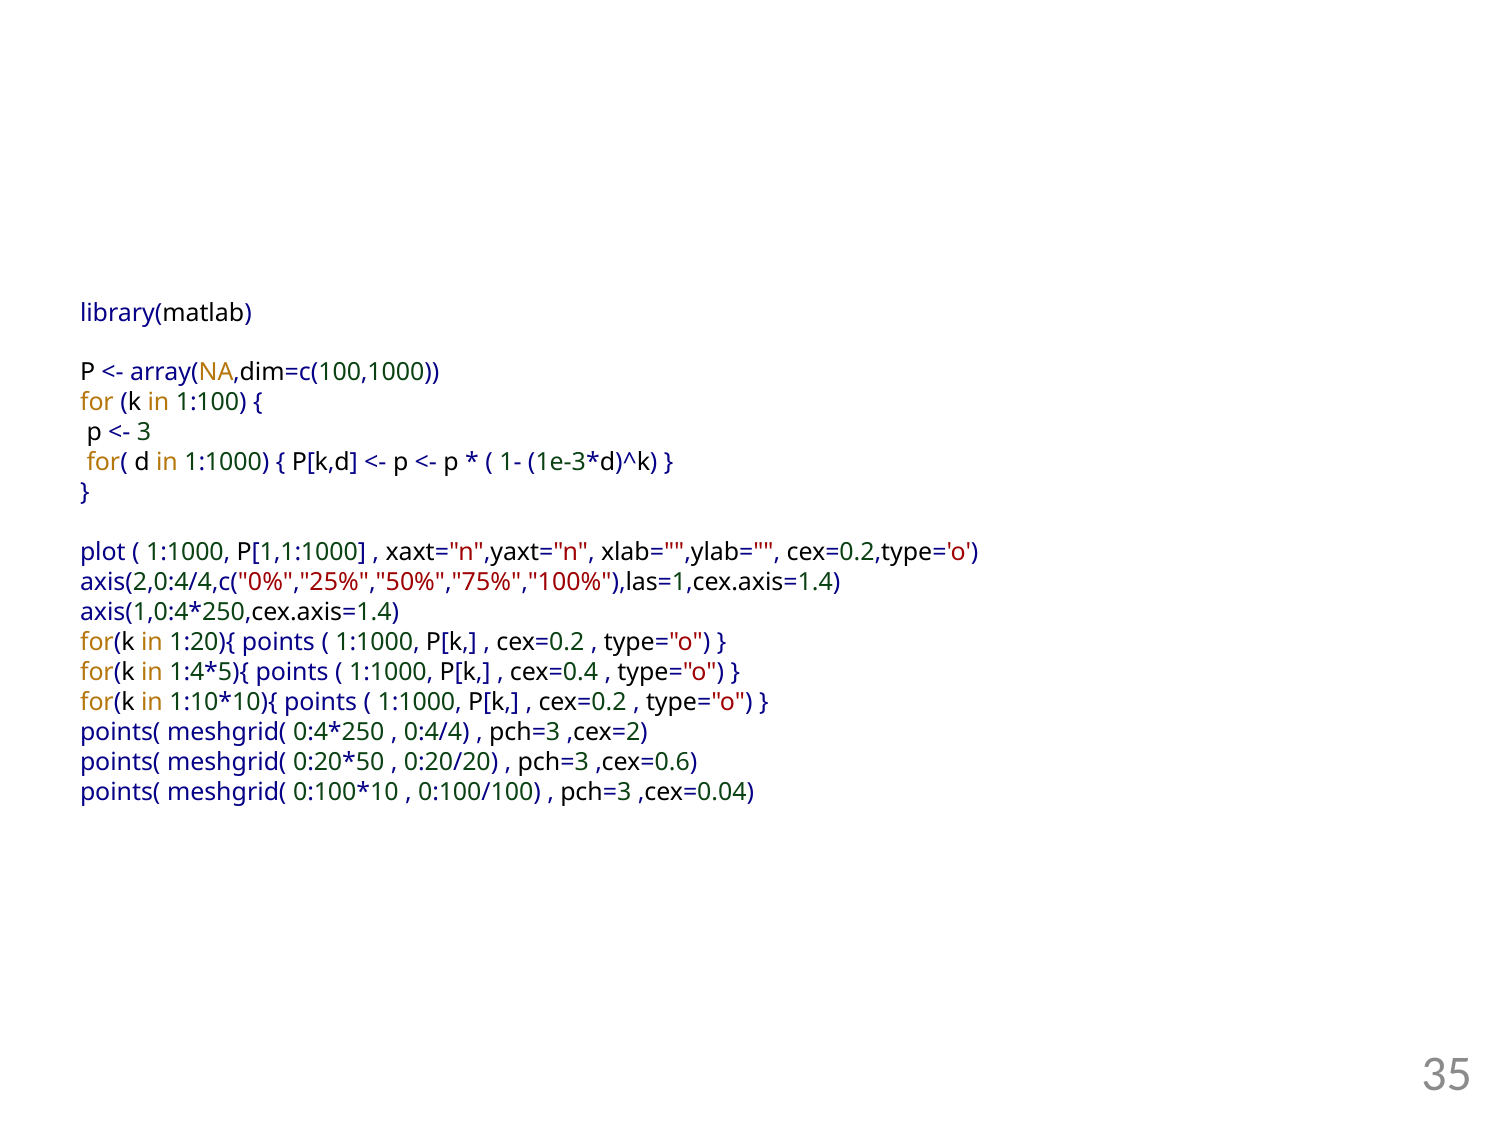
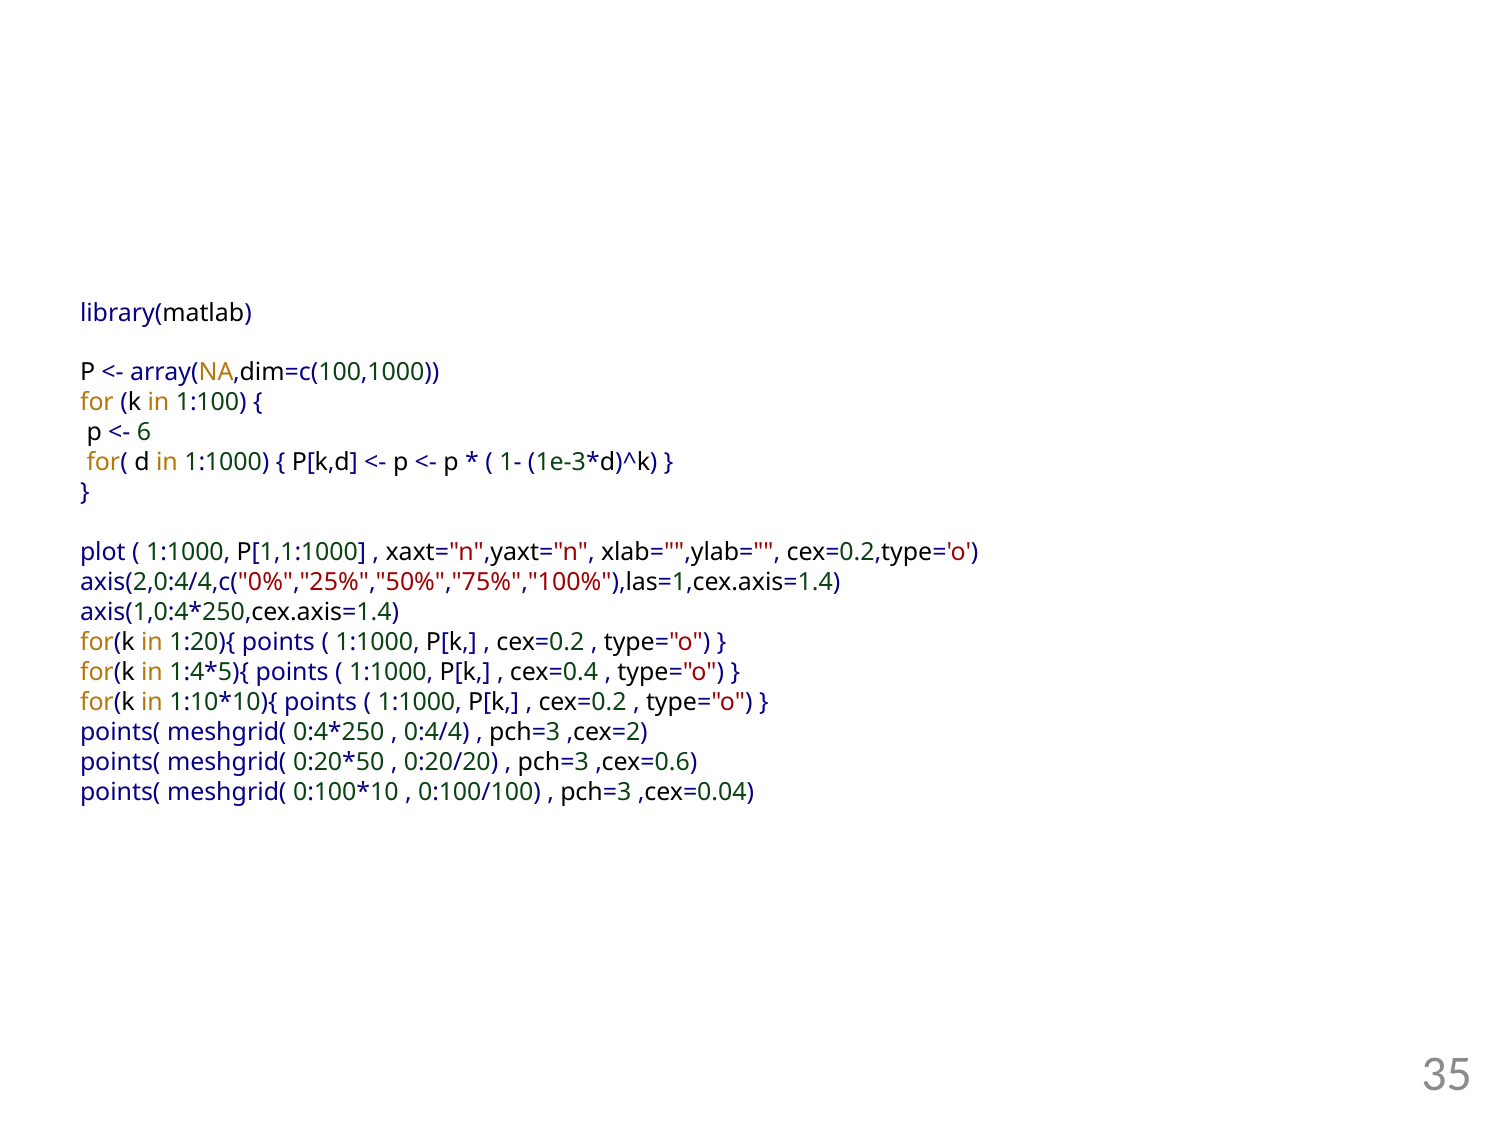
3: 3 -> 6
